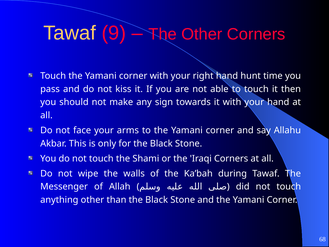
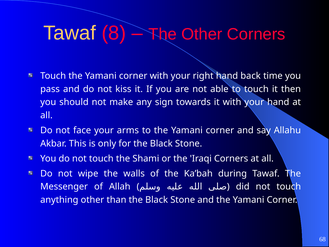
9: 9 -> 8
hunt: hunt -> back
